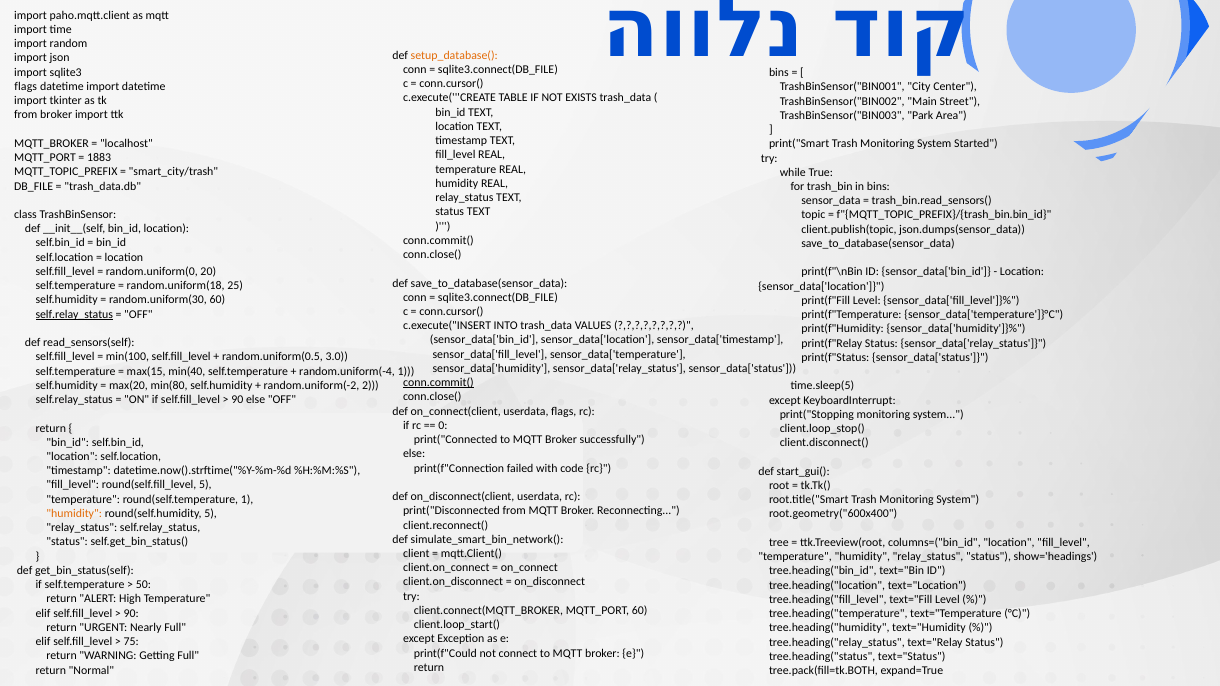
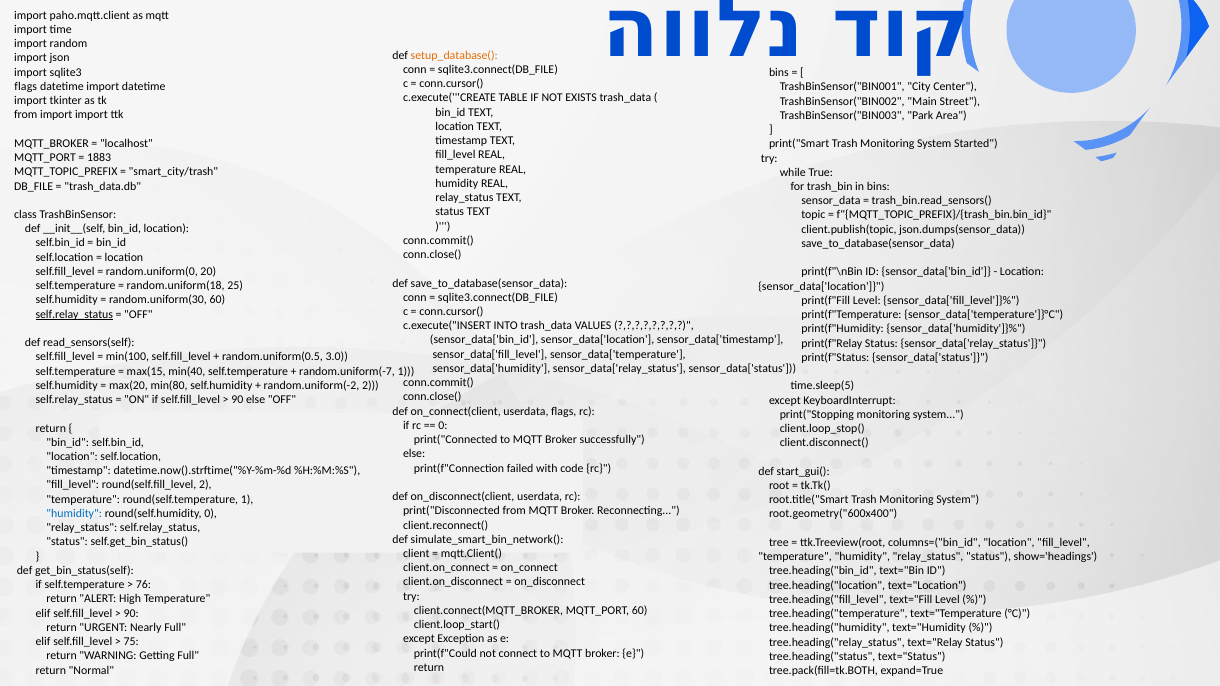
from broker: broker -> import
random.uniform(-4: random.uniform(-4 -> random.uniform(-7
conn.commit( at (438, 383) underline: present -> none
round(self.fill_level 5: 5 -> 2
humidity at (74, 514) colour: orange -> blue
round(self.humidity 5: 5 -> 0
50: 50 -> 76
